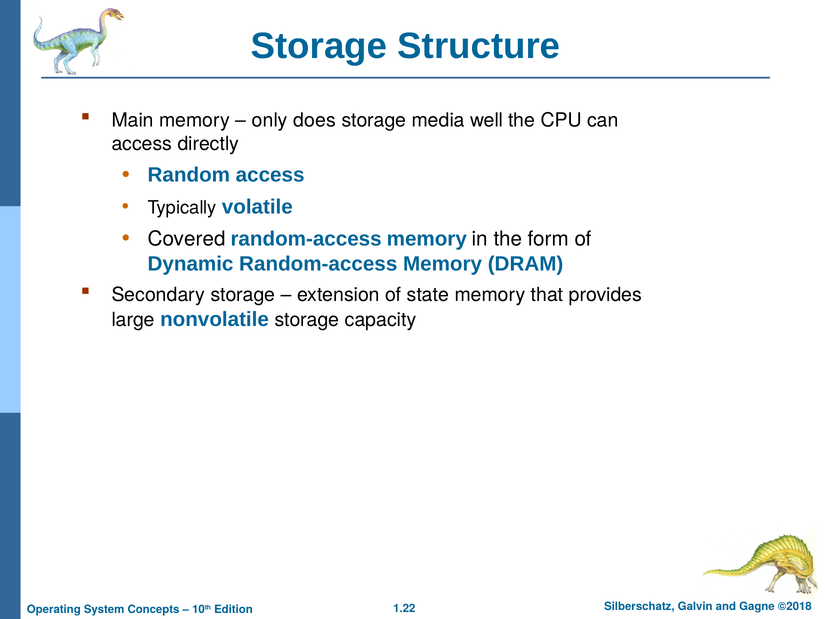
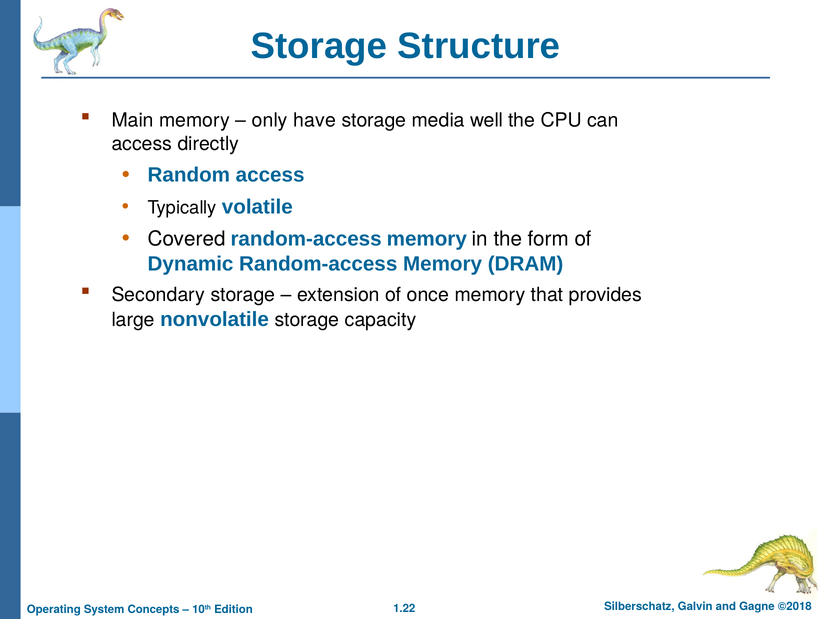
does: does -> have
state: state -> once
